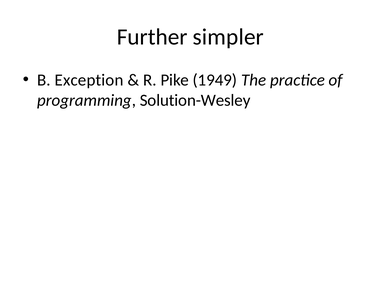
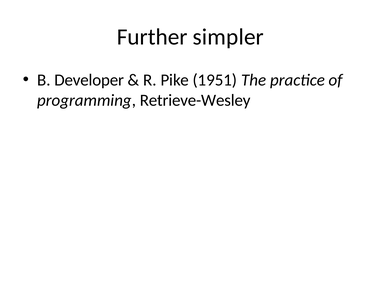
Exception: Exception -> Developer
1949: 1949 -> 1951
Solution-Wesley: Solution-Wesley -> Retrieve-Wesley
